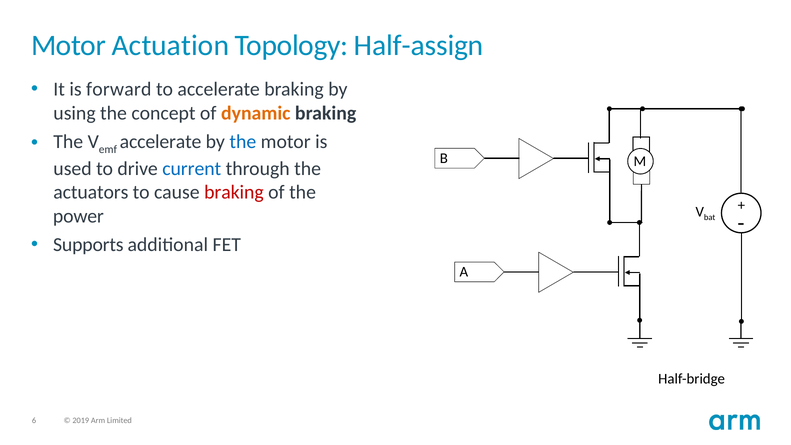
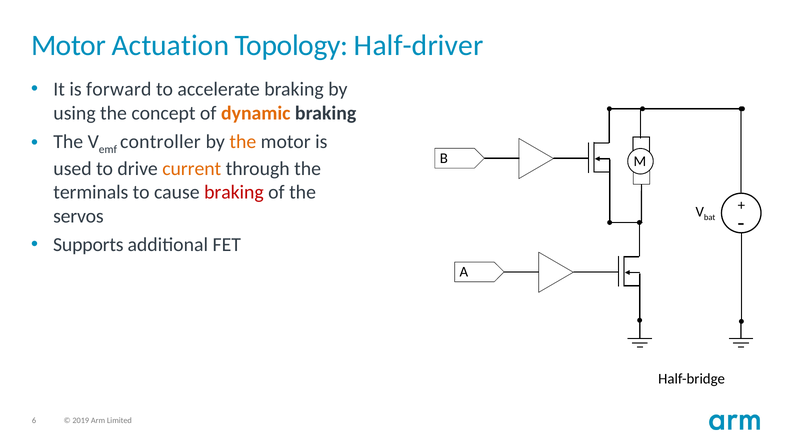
Half-assign: Half-assign -> Half-driver
accelerate at (161, 142): accelerate -> controller
the at (243, 142) colour: blue -> orange
current colour: blue -> orange
actuators: actuators -> terminals
power: power -> servos
